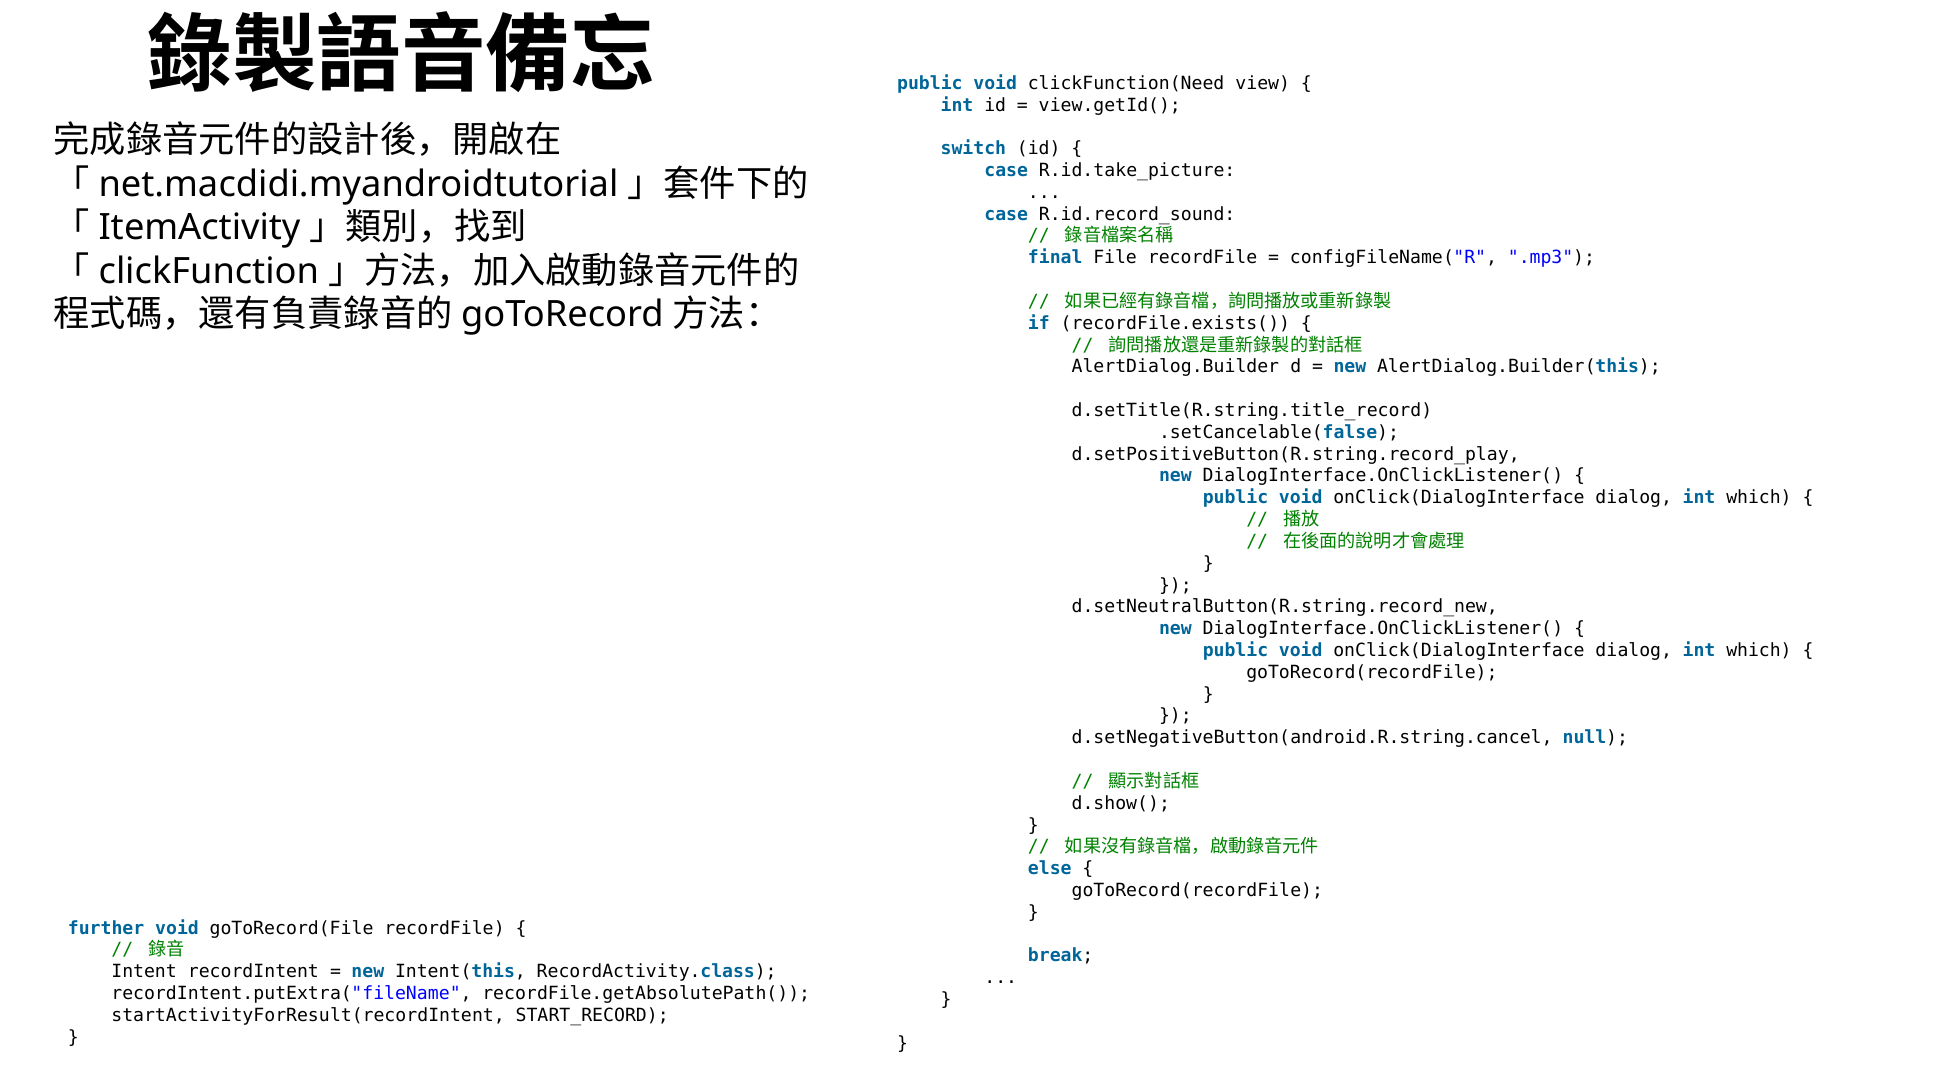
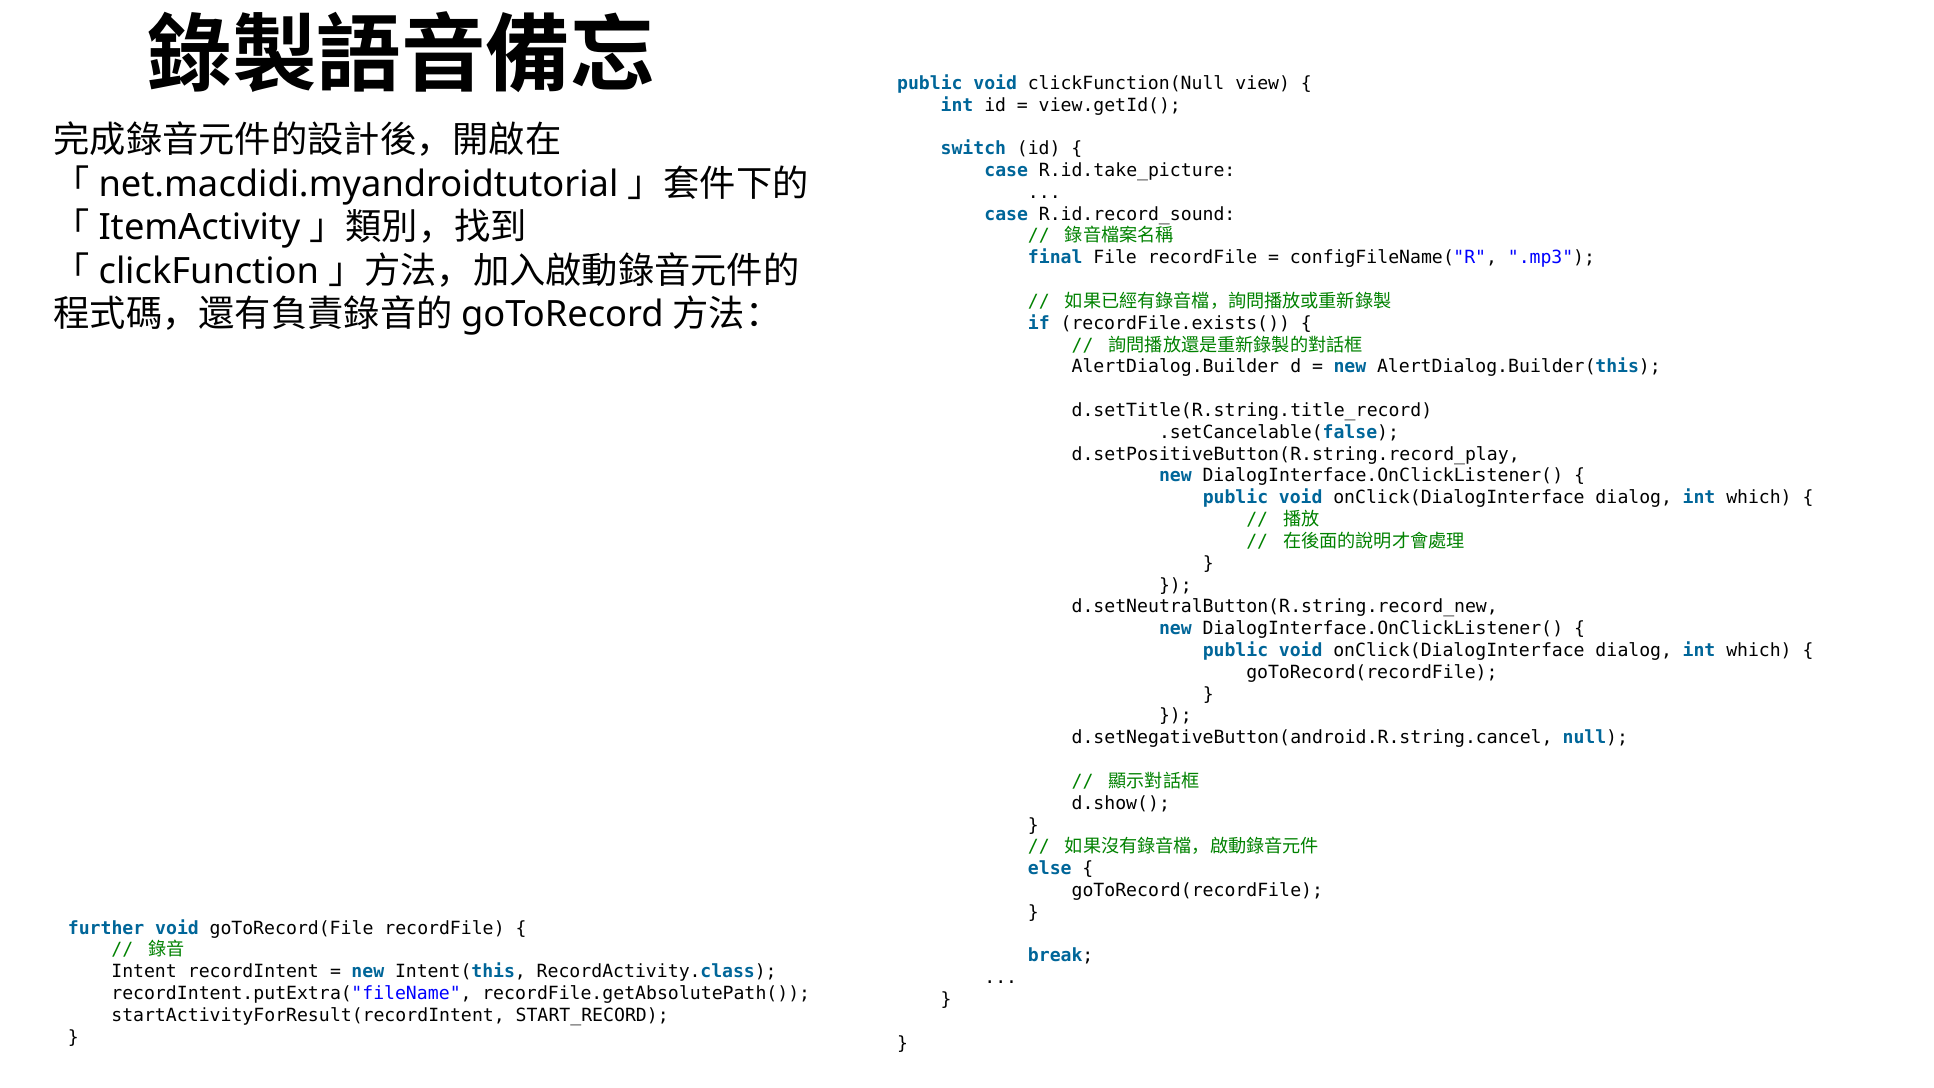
clickFunction(Need: clickFunction(Need -> clickFunction(Null
